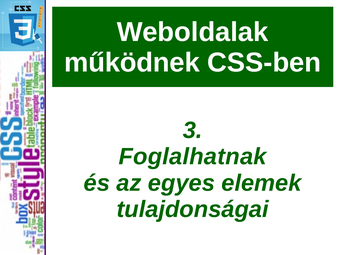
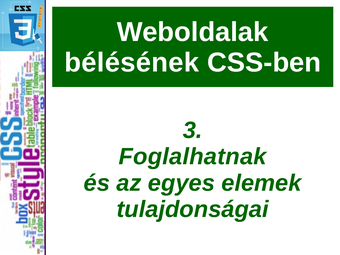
működnek: működnek -> bélésének
